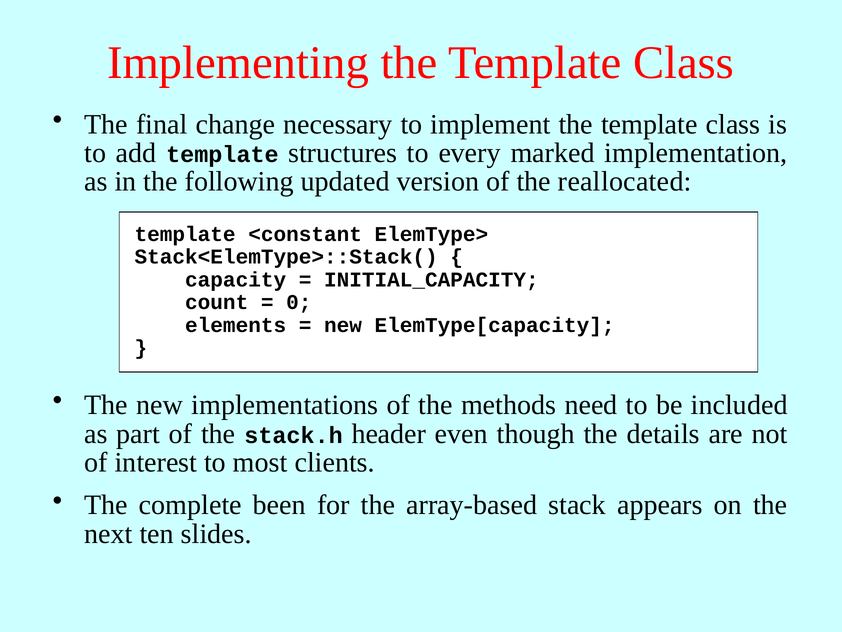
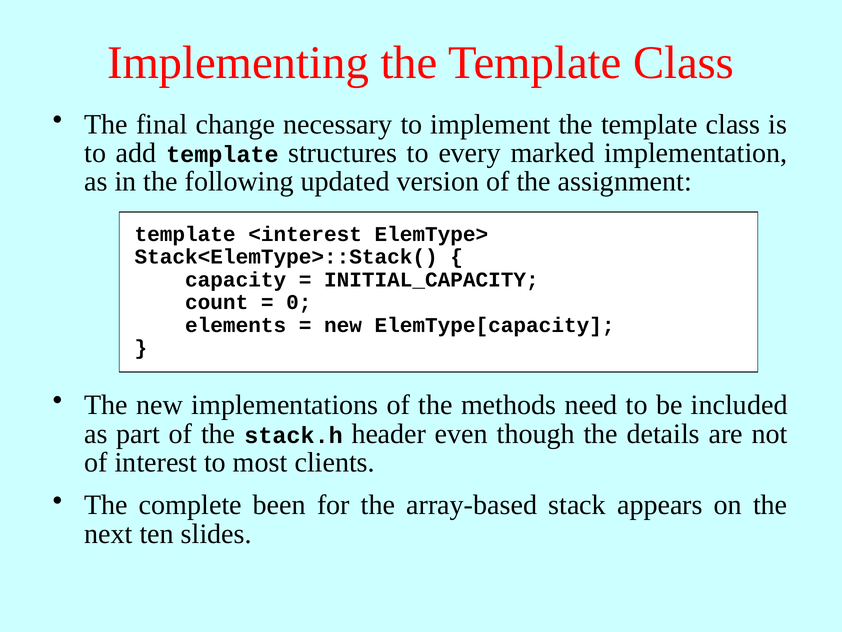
reallocated: reallocated -> assignment
<constant: <constant -> <interest
